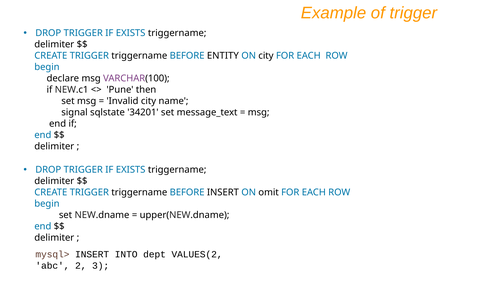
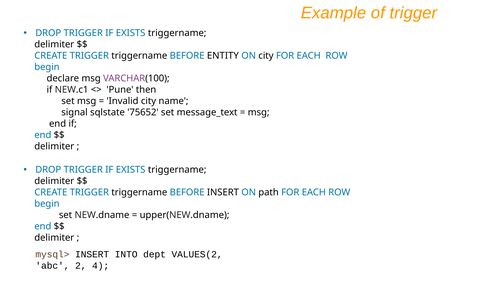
34201: 34201 -> 75652
omit: omit -> path
3: 3 -> 4
